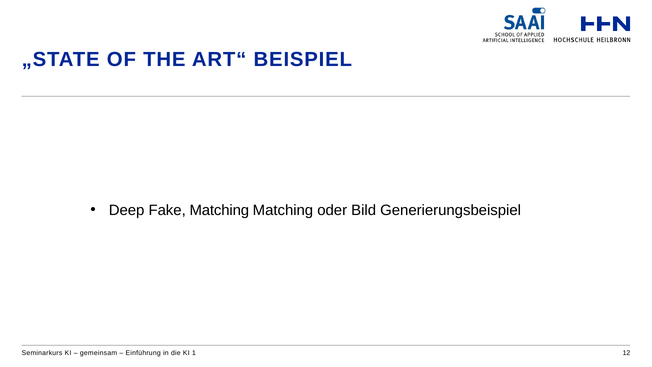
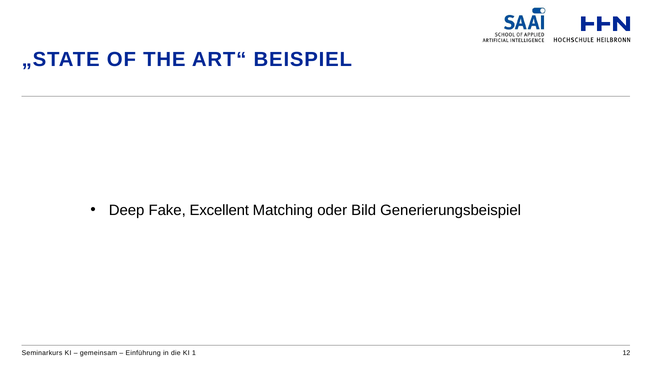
Fake Matching: Matching -> Excellent
